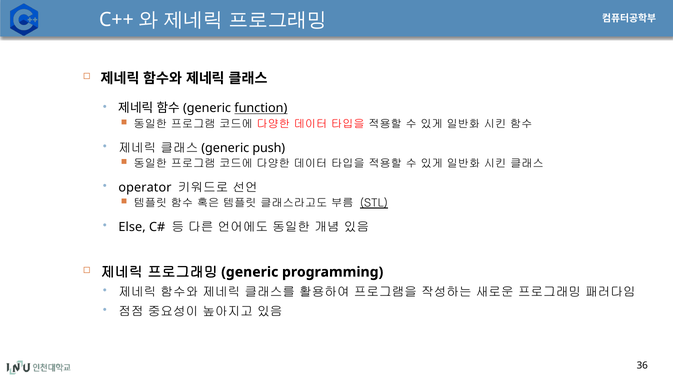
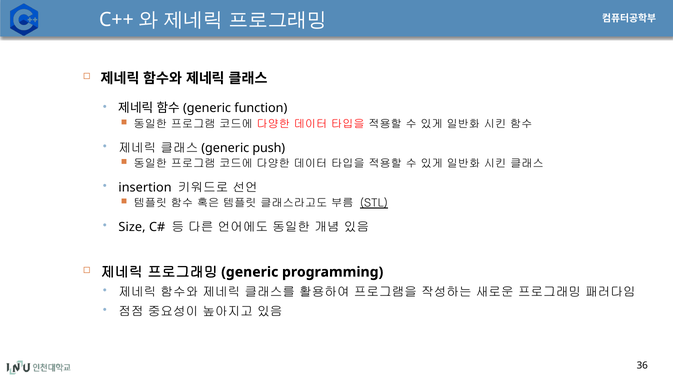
function underline: present -> none
operator: operator -> insertion
Else: Else -> Size
